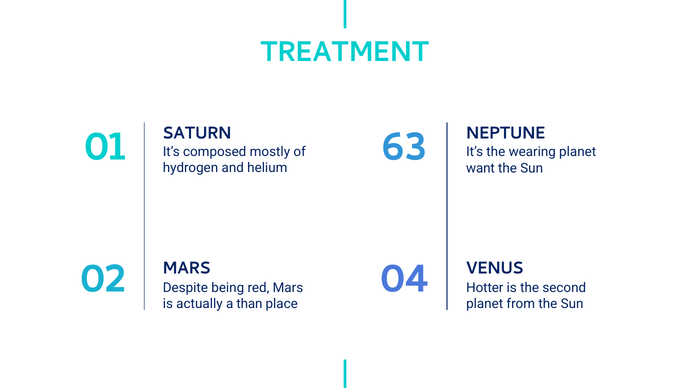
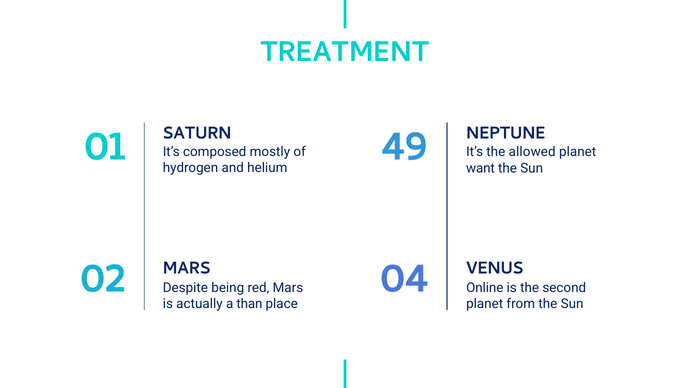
63: 63 -> 49
wearing: wearing -> allowed
Hotter: Hotter -> Online
